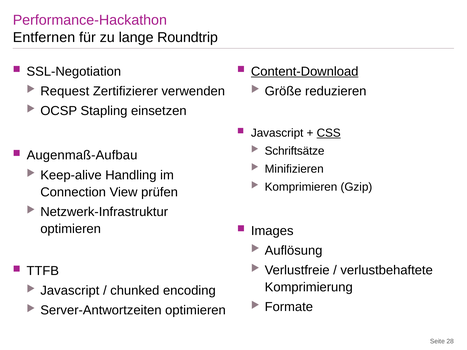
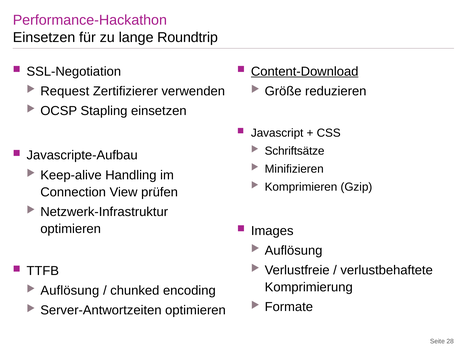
Entfernen at (44, 38): Entfernen -> Einsetzen
CSS underline: present -> none
Augenmaß-Aufbau: Augenmaß-Aufbau -> Javascripte-Aufbau
Javascript at (70, 291): Javascript -> Auflösung
